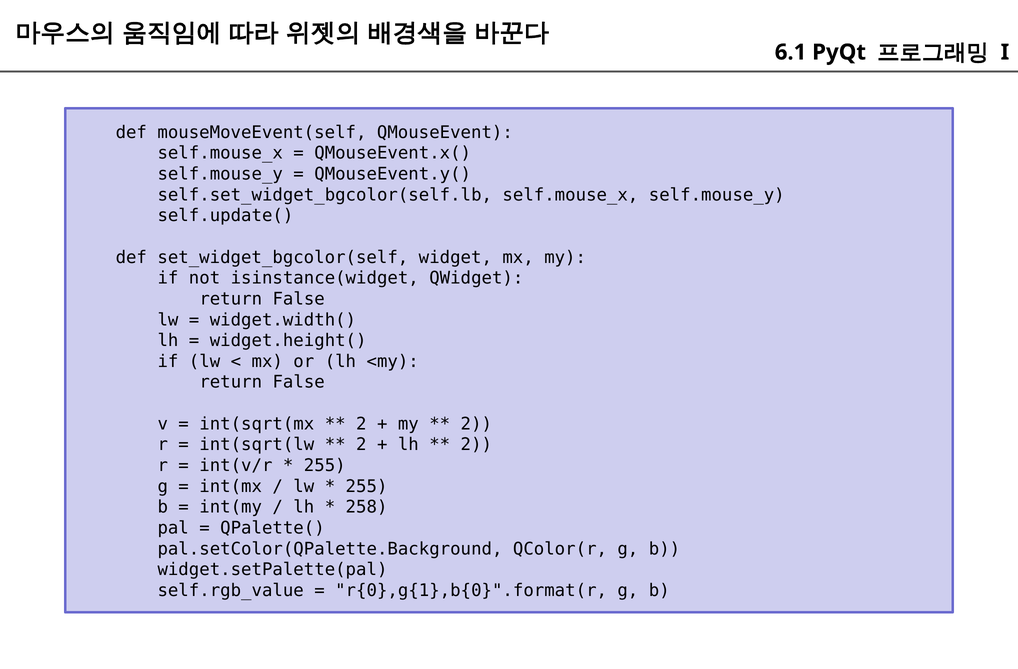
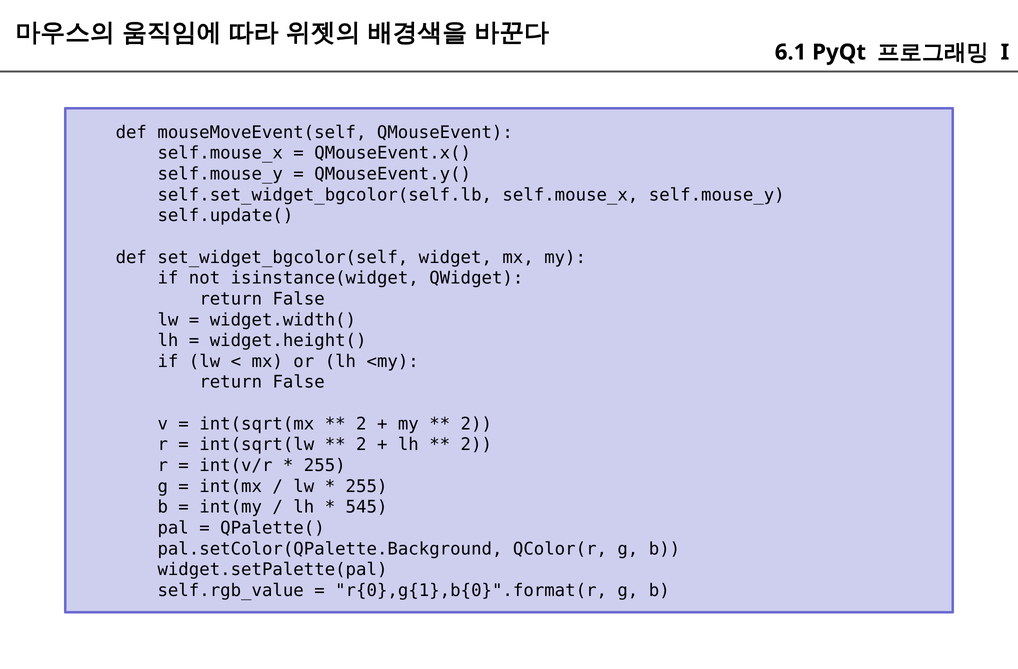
258: 258 -> 545
